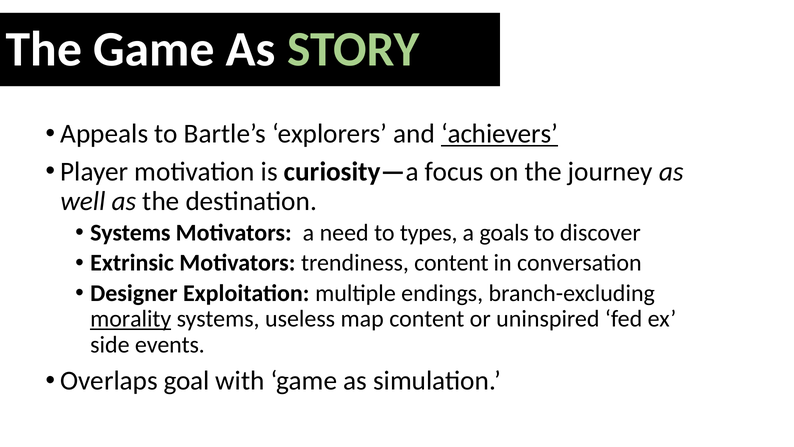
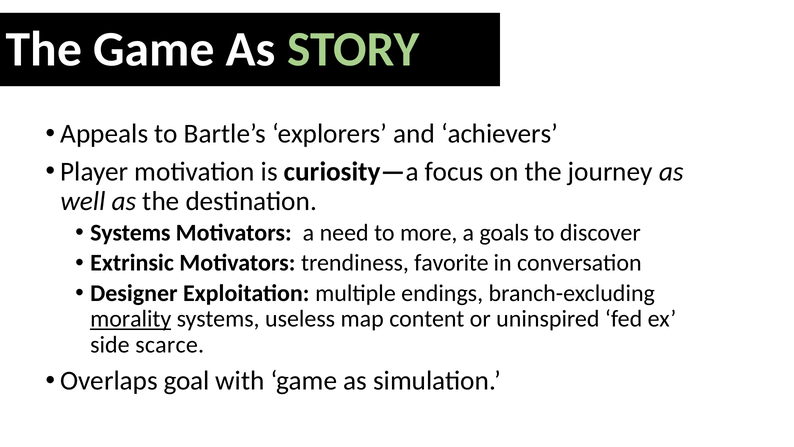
achievers underline: present -> none
types: types -> more
trendiness content: content -> favorite
events: events -> scarce
